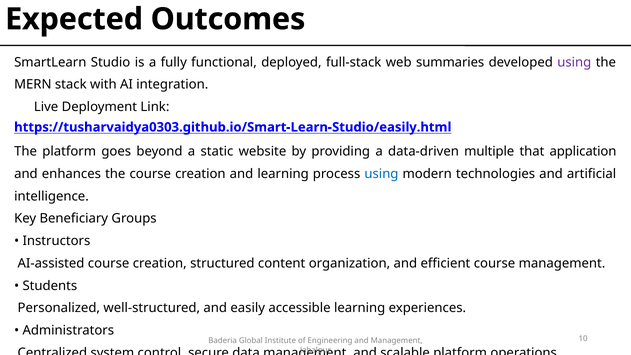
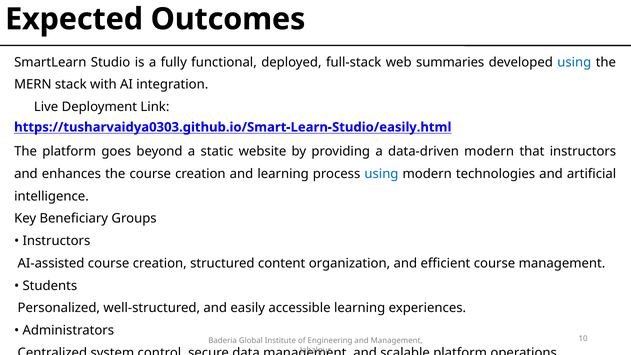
using at (574, 62) colour: purple -> blue
data-driven multiple: multiple -> modern
that application: application -> instructors
